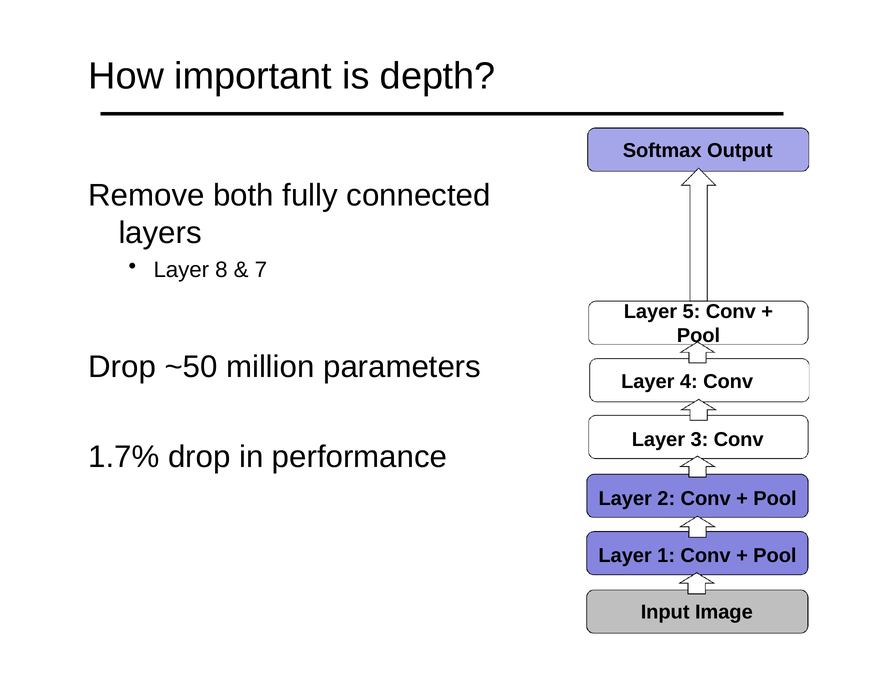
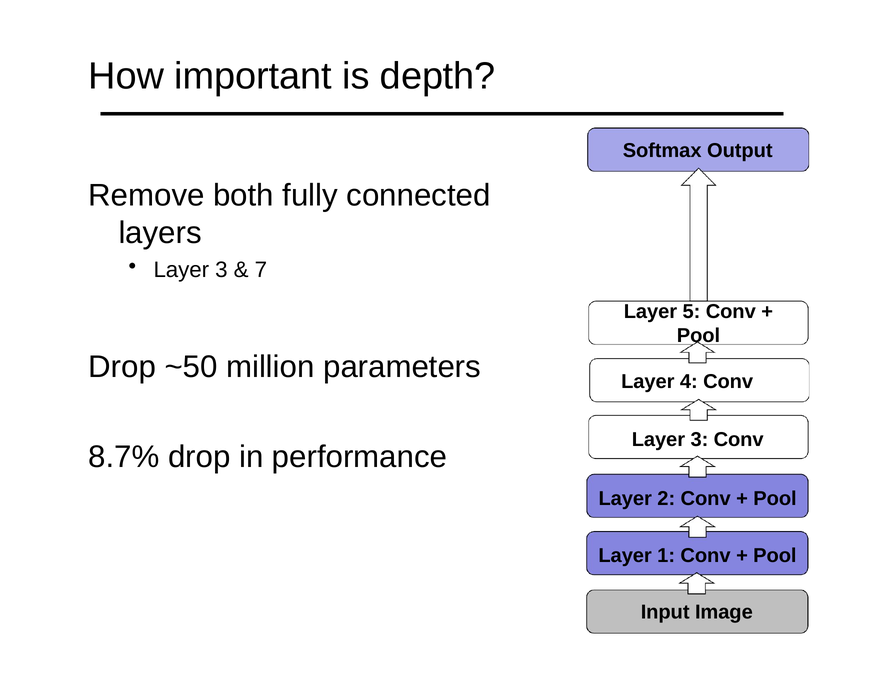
8 at (221, 270): 8 -> 3
1.7%: 1.7% -> 8.7%
